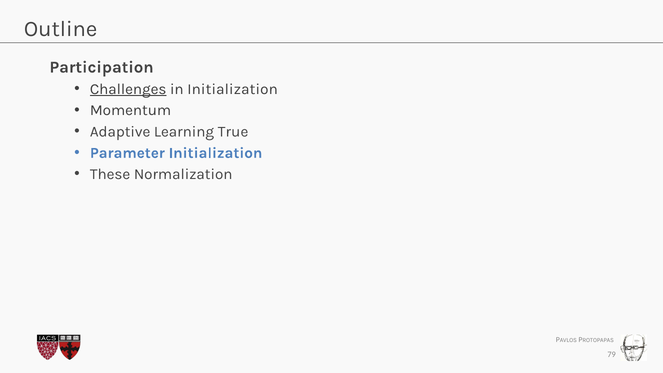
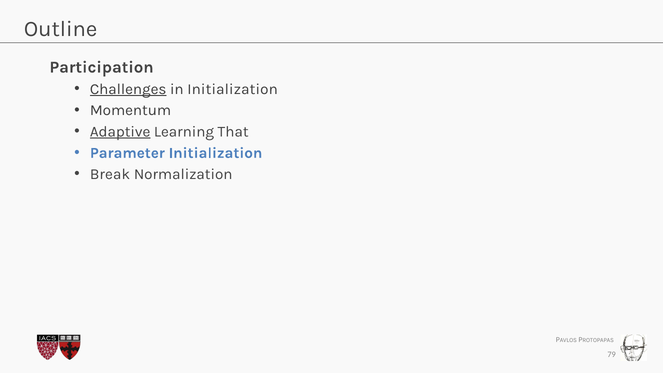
Adaptive underline: none -> present
True: True -> That
These: These -> Break
